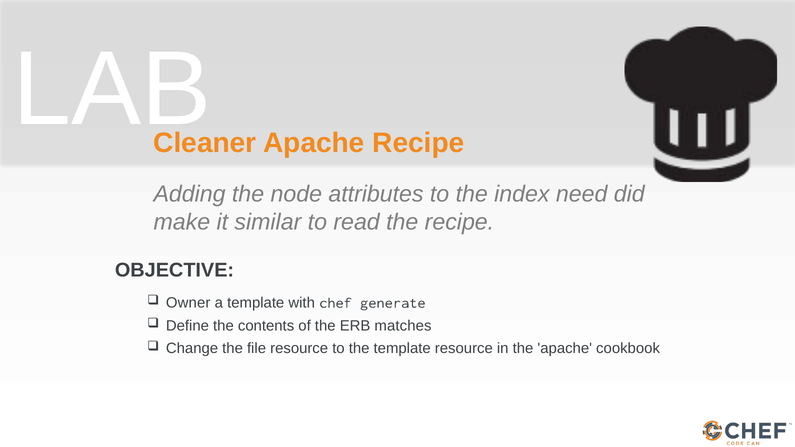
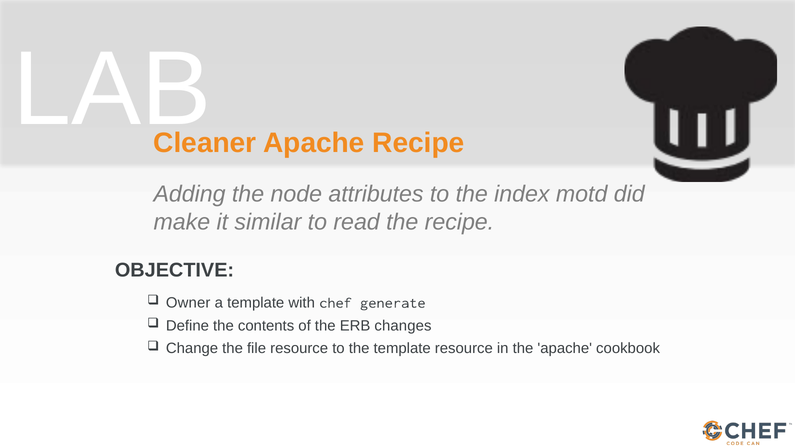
need: need -> motd
matches: matches -> changes
